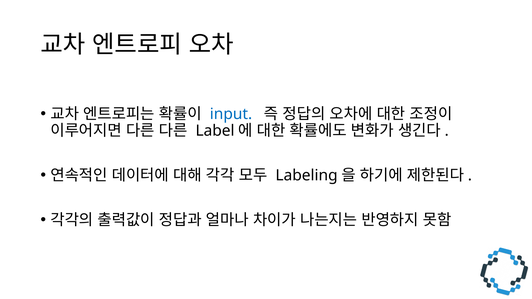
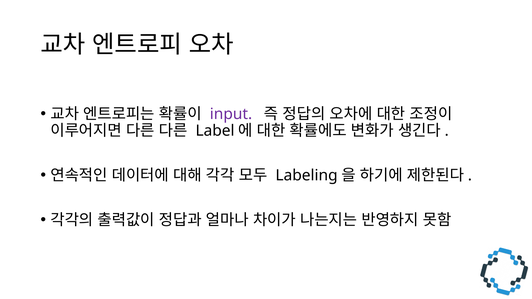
input colour: blue -> purple
